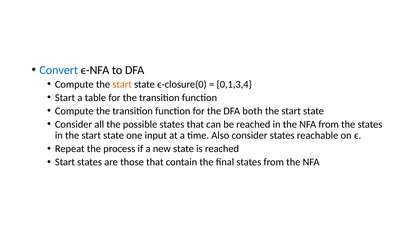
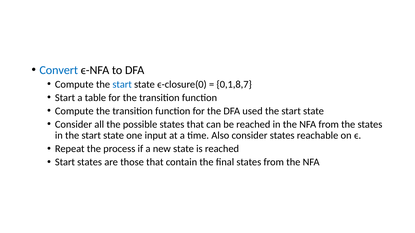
start at (122, 84) colour: orange -> blue
0,1,3,4: 0,1,3,4 -> 0,1,8,7
both: both -> used
